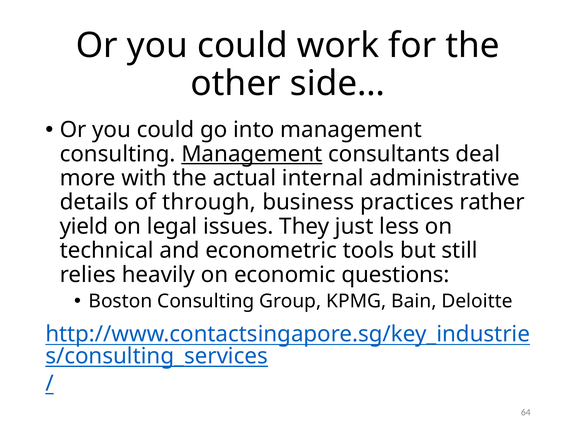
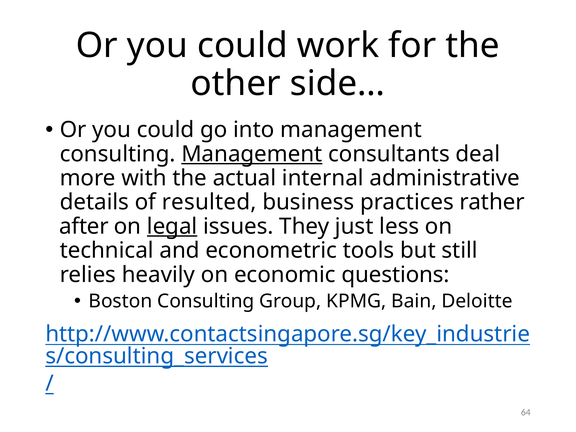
through: through -> resulted
yield: yield -> after
legal underline: none -> present
